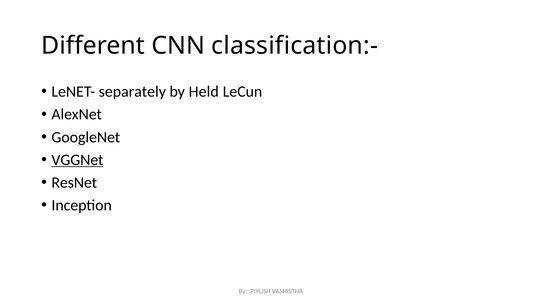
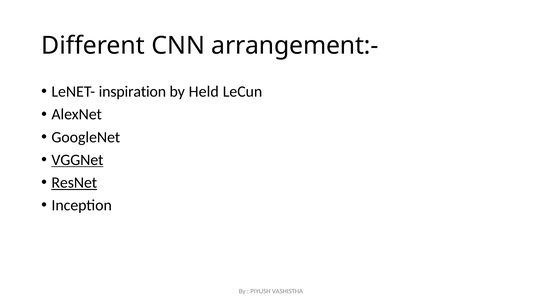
classification:-: classification:- -> arrangement:-
separately: separately -> inspiration
ResNet underline: none -> present
